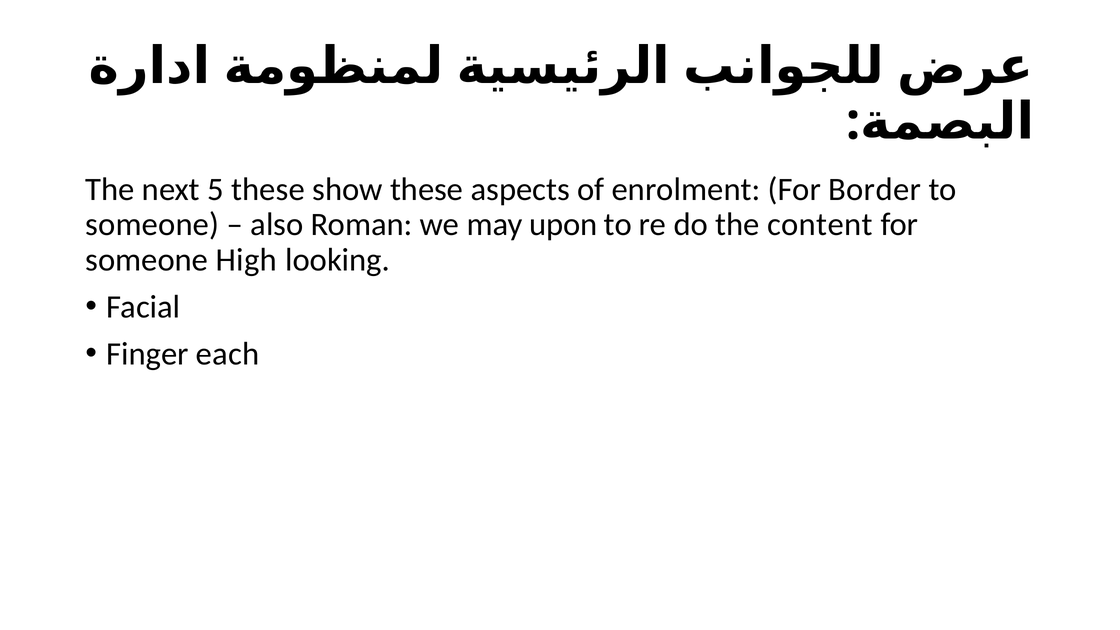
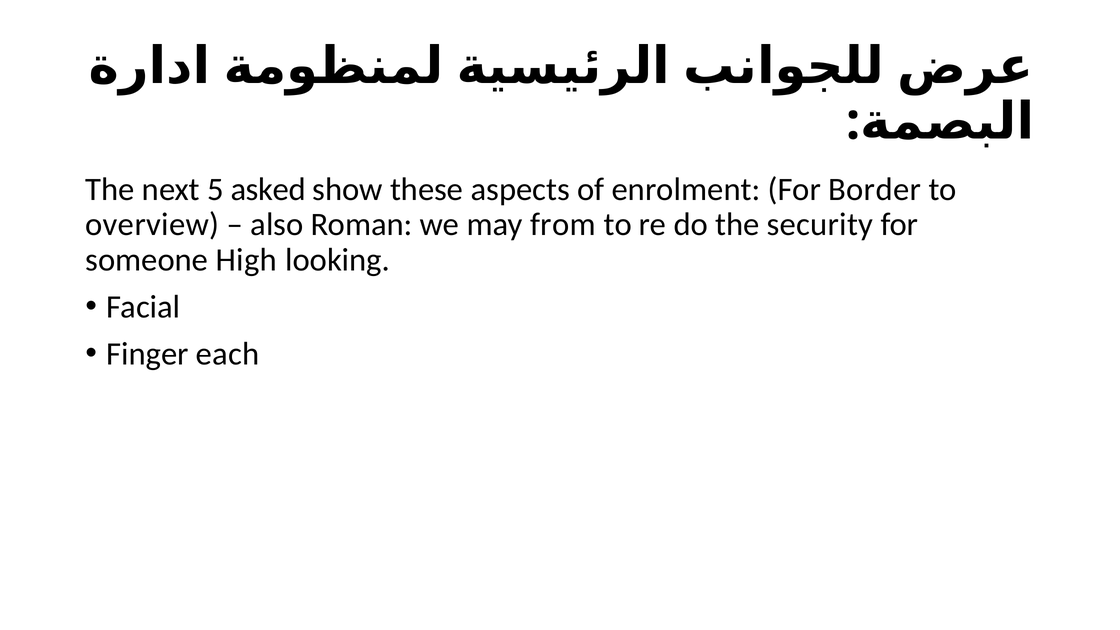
5 these: these -> asked
someone at (152, 225): someone -> overview
upon: upon -> from
content: content -> security
